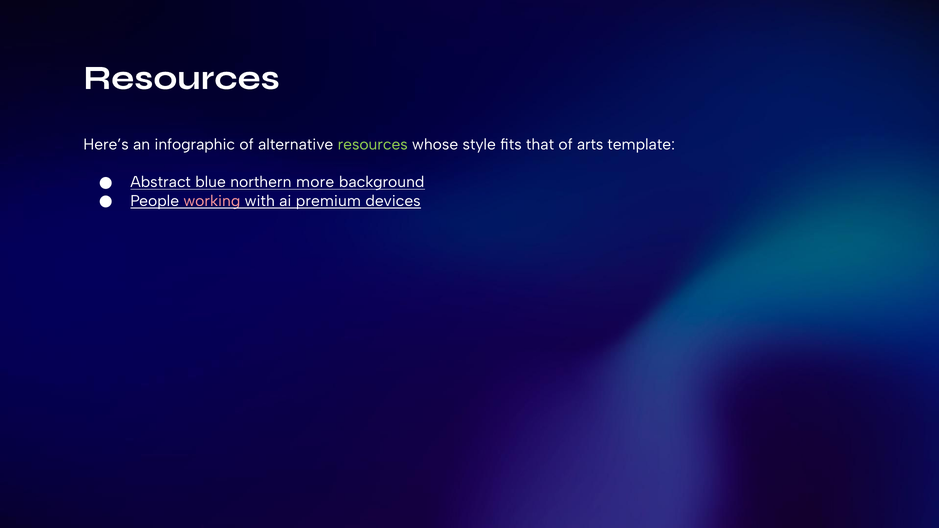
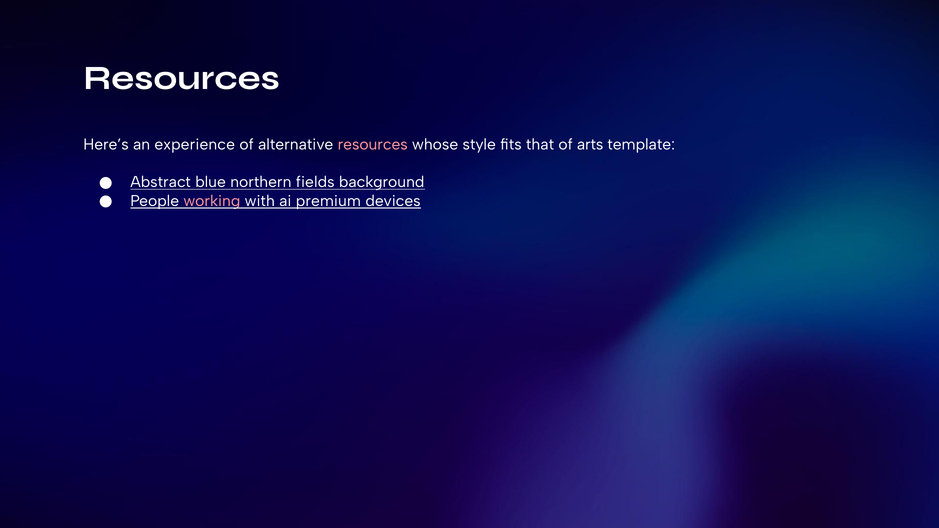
infographic: infographic -> experience
resources at (373, 145) colour: light green -> pink
more: more -> fields
